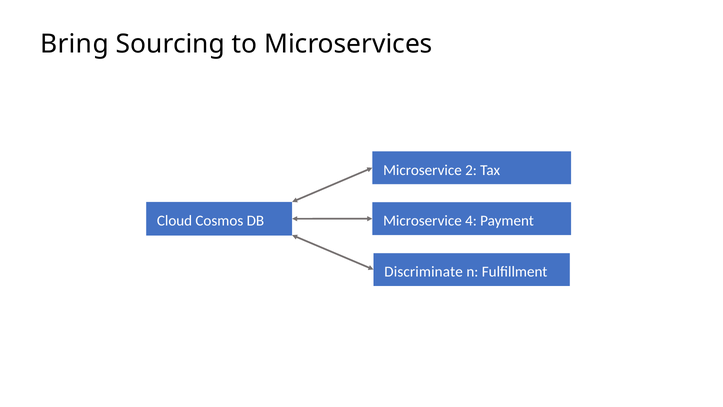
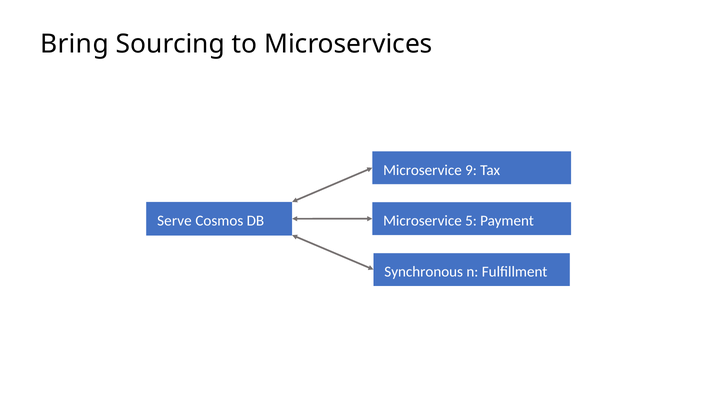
2: 2 -> 9
Cloud: Cloud -> Serve
4: 4 -> 5
Discriminate: Discriminate -> Synchronous
